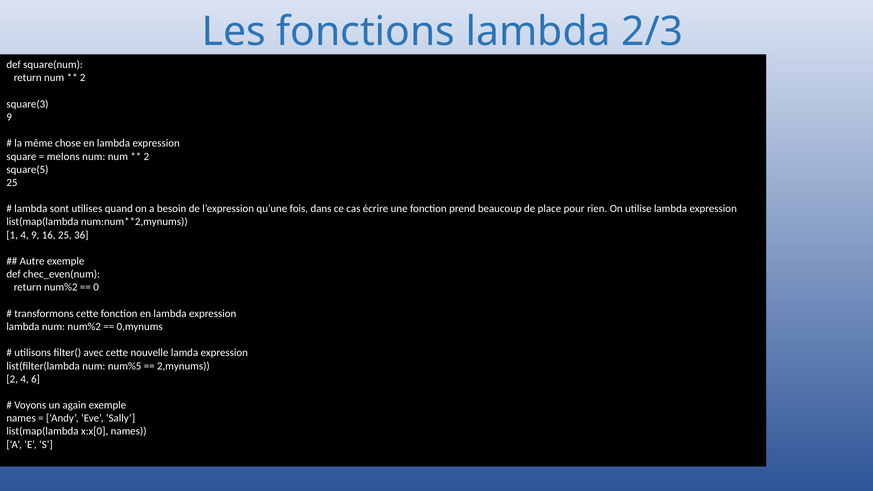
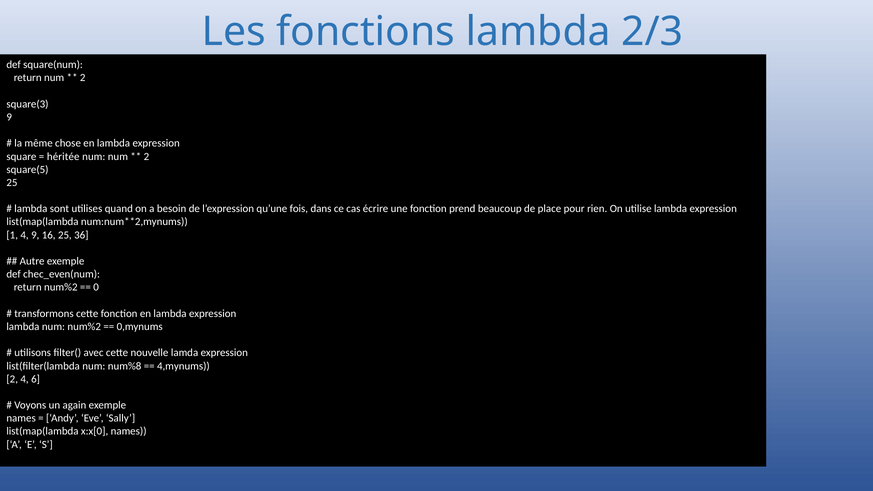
melons: melons -> héritée
num%5: num%5 -> num%8
2,mynums: 2,mynums -> 4,mynums
